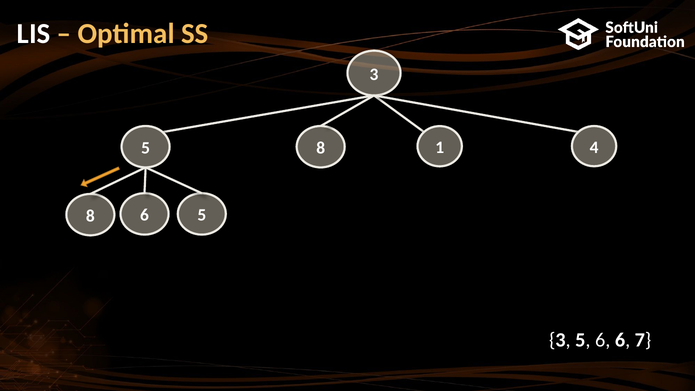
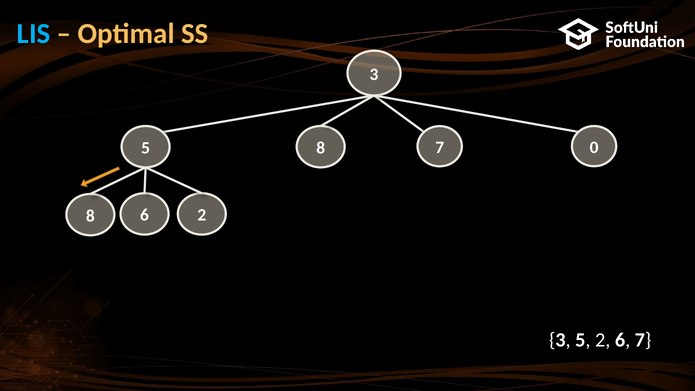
LIS colour: white -> light blue
5 1: 1 -> 7
4: 4 -> 0
8 5: 5 -> 2
3 5 6: 6 -> 2
